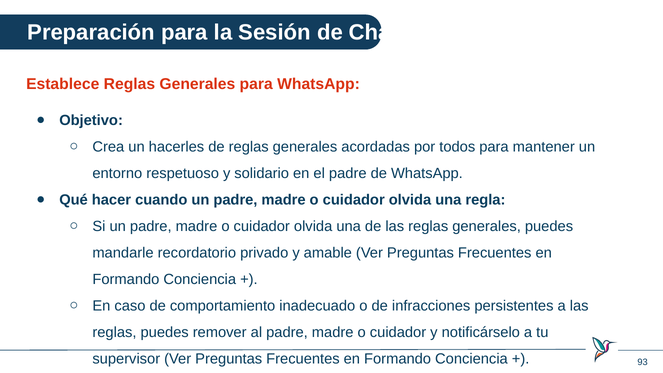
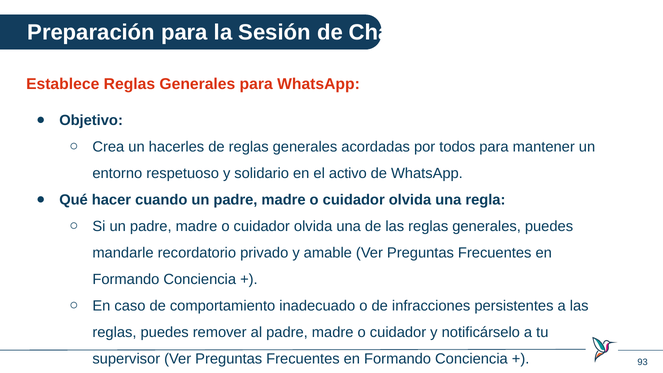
el padre: padre -> activo
